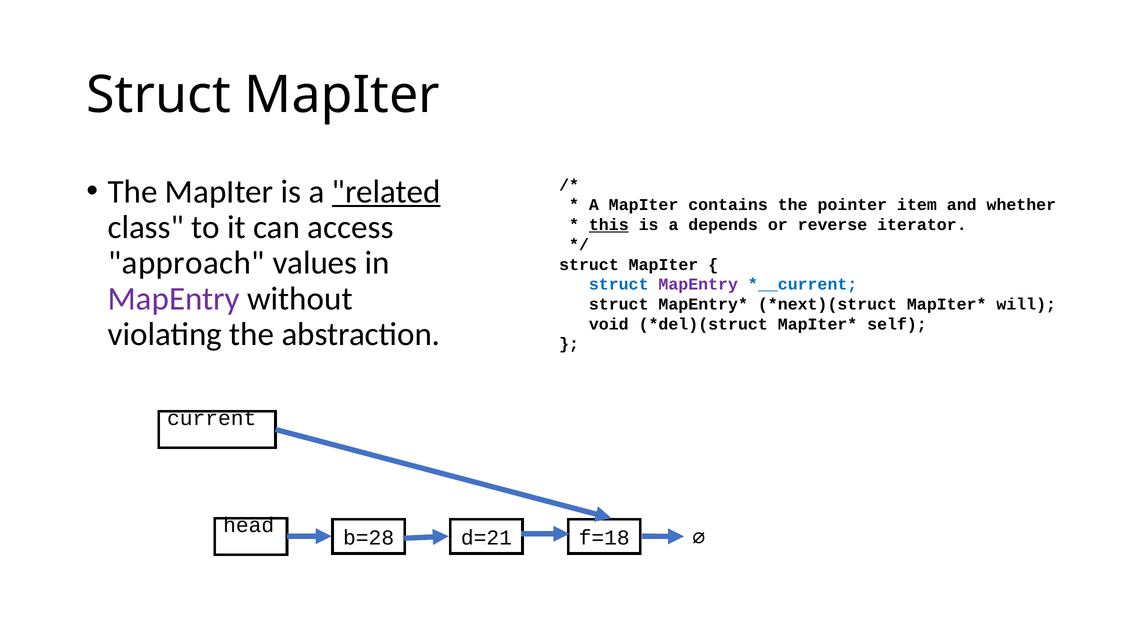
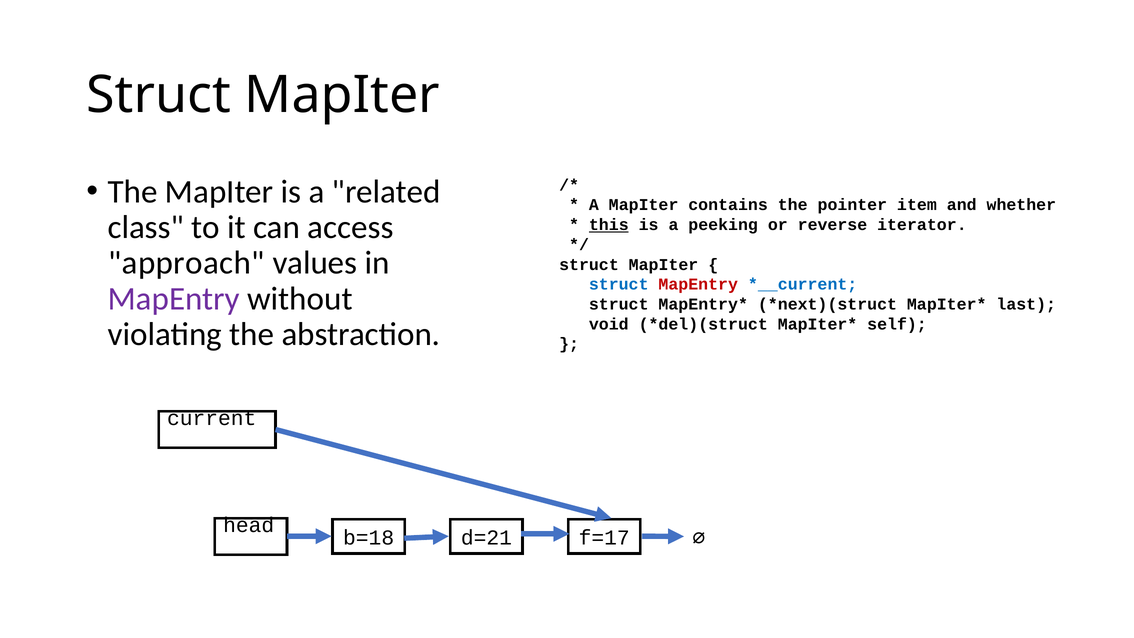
related underline: present -> none
depends: depends -> peeking
MapEntry at (698, 284) colour: purple -> red
will: will -> last
b=28: b=28 -> b=18
f=18: f=18 -> f=17
